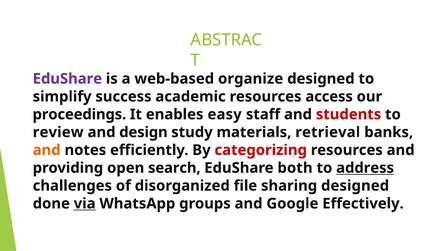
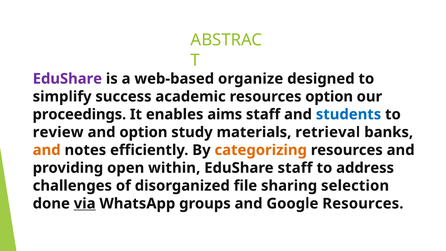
resources access: access -> option
easy: easy -> aims
students colour: red -> blue
and design: design -> option
categorizing colour: red -> orange
search: search -> within
EduShare both: both -> staff
address underline: present -> none
sharing designed: designed -> selection
Google Effectively: Effectively -> Resources
